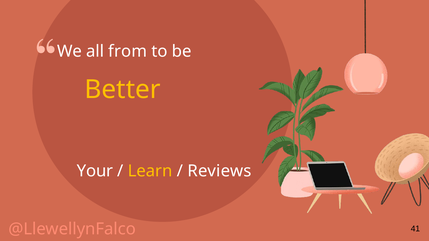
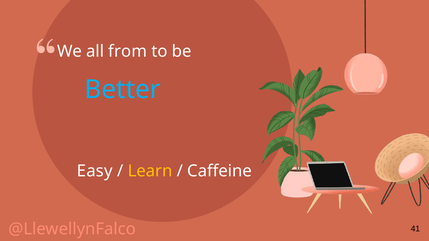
Better colour: yellow -> light blue
Your: Your -> Easy
Reviews: Reviews -> Caffeine
